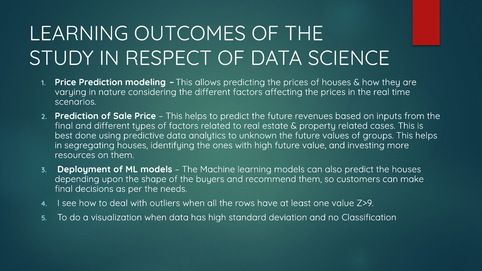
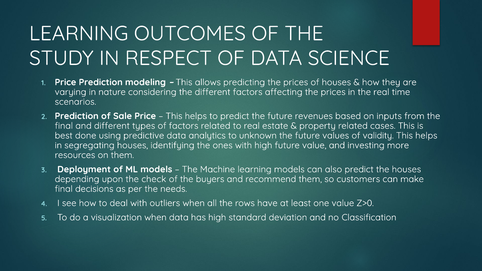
groups: groups -> validity
shape: shape -> check
Z>9: Z>9 -> Z>0
